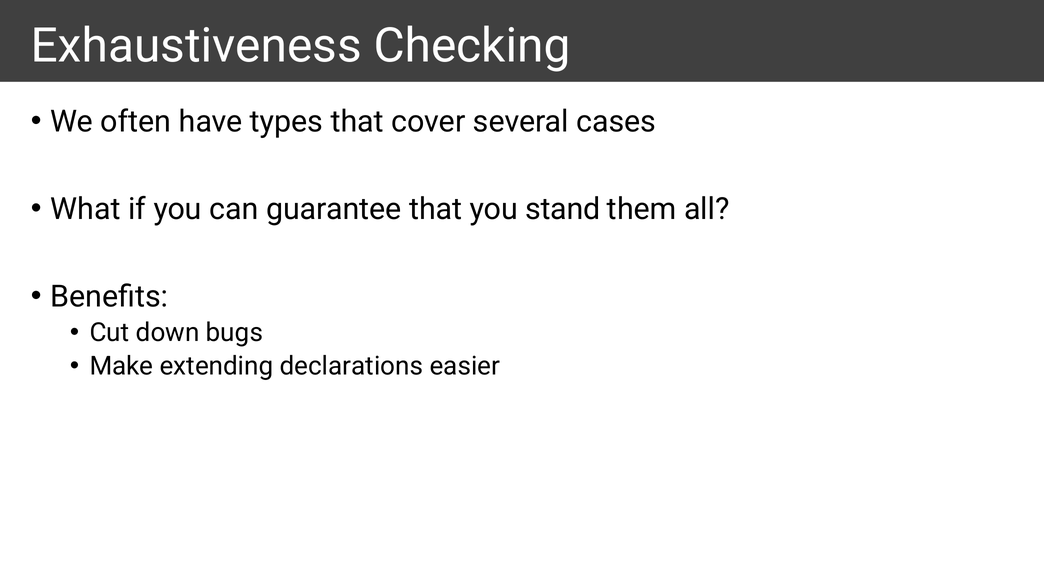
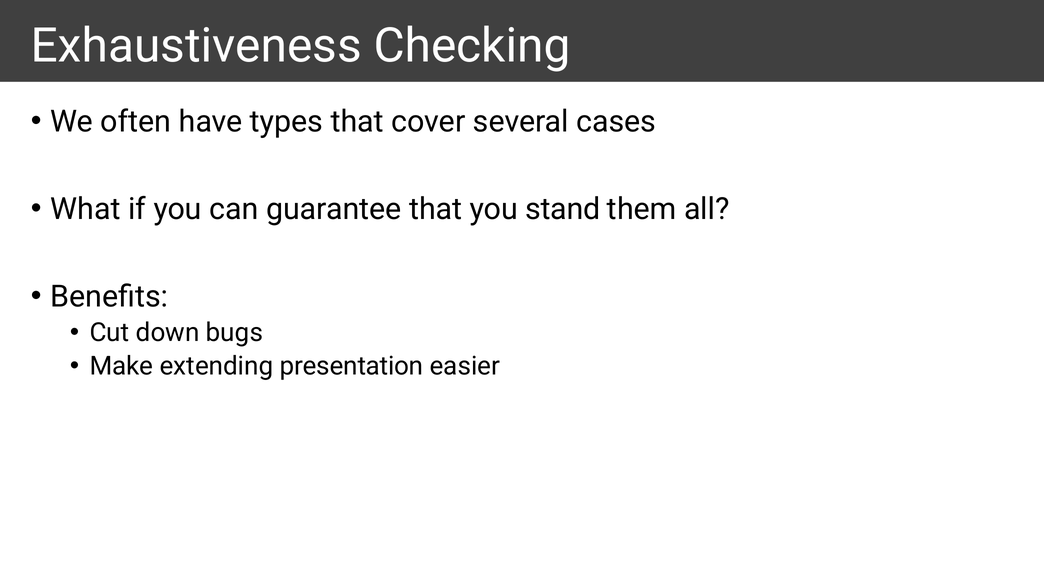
declarations: declarations -> presentation
